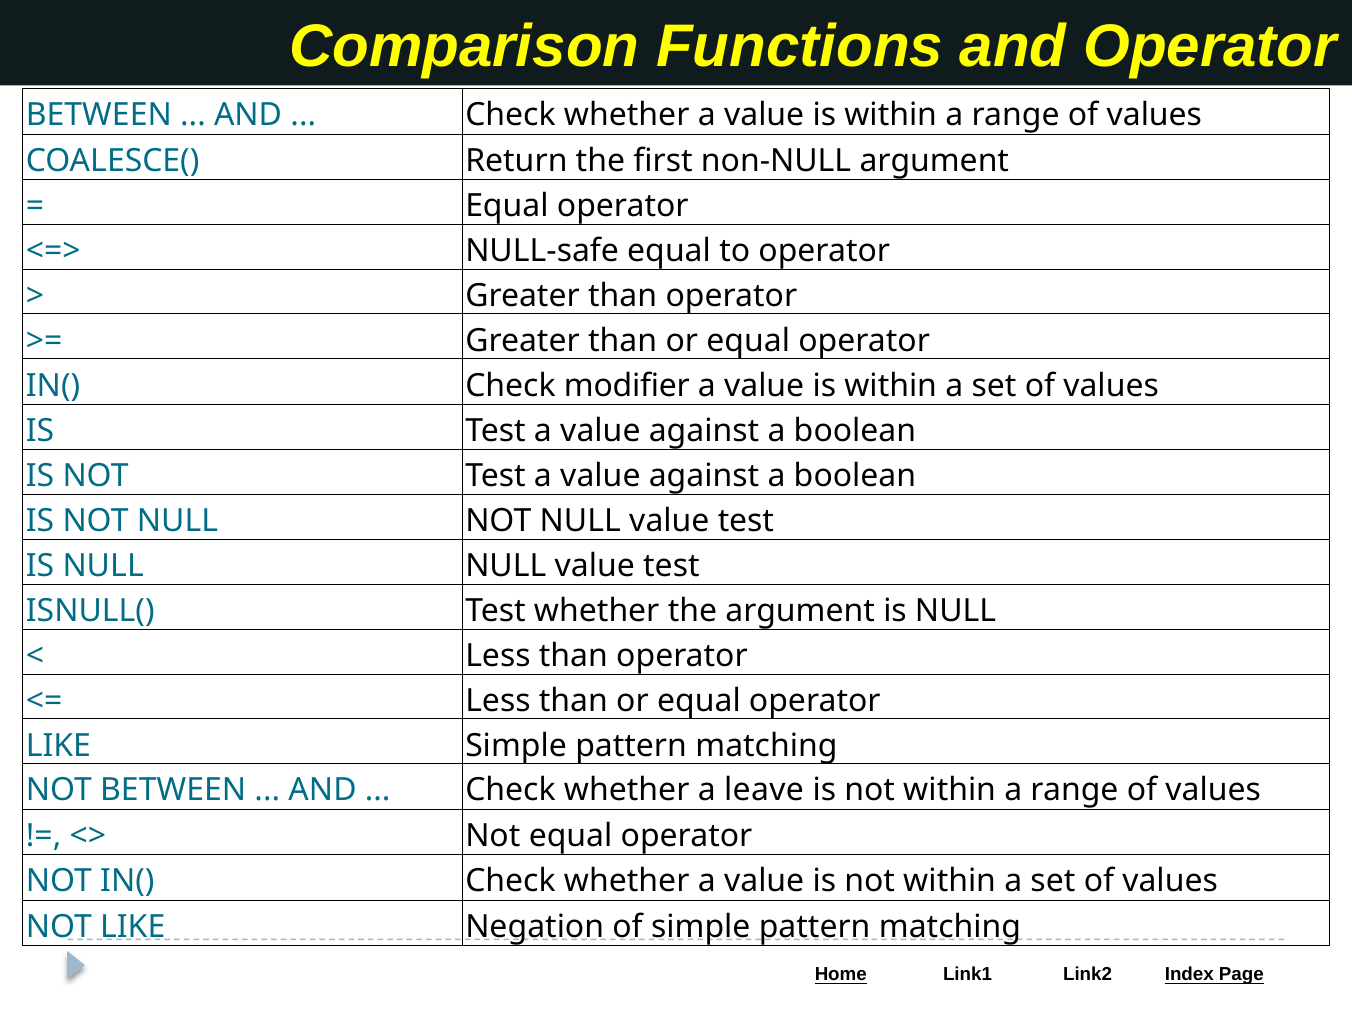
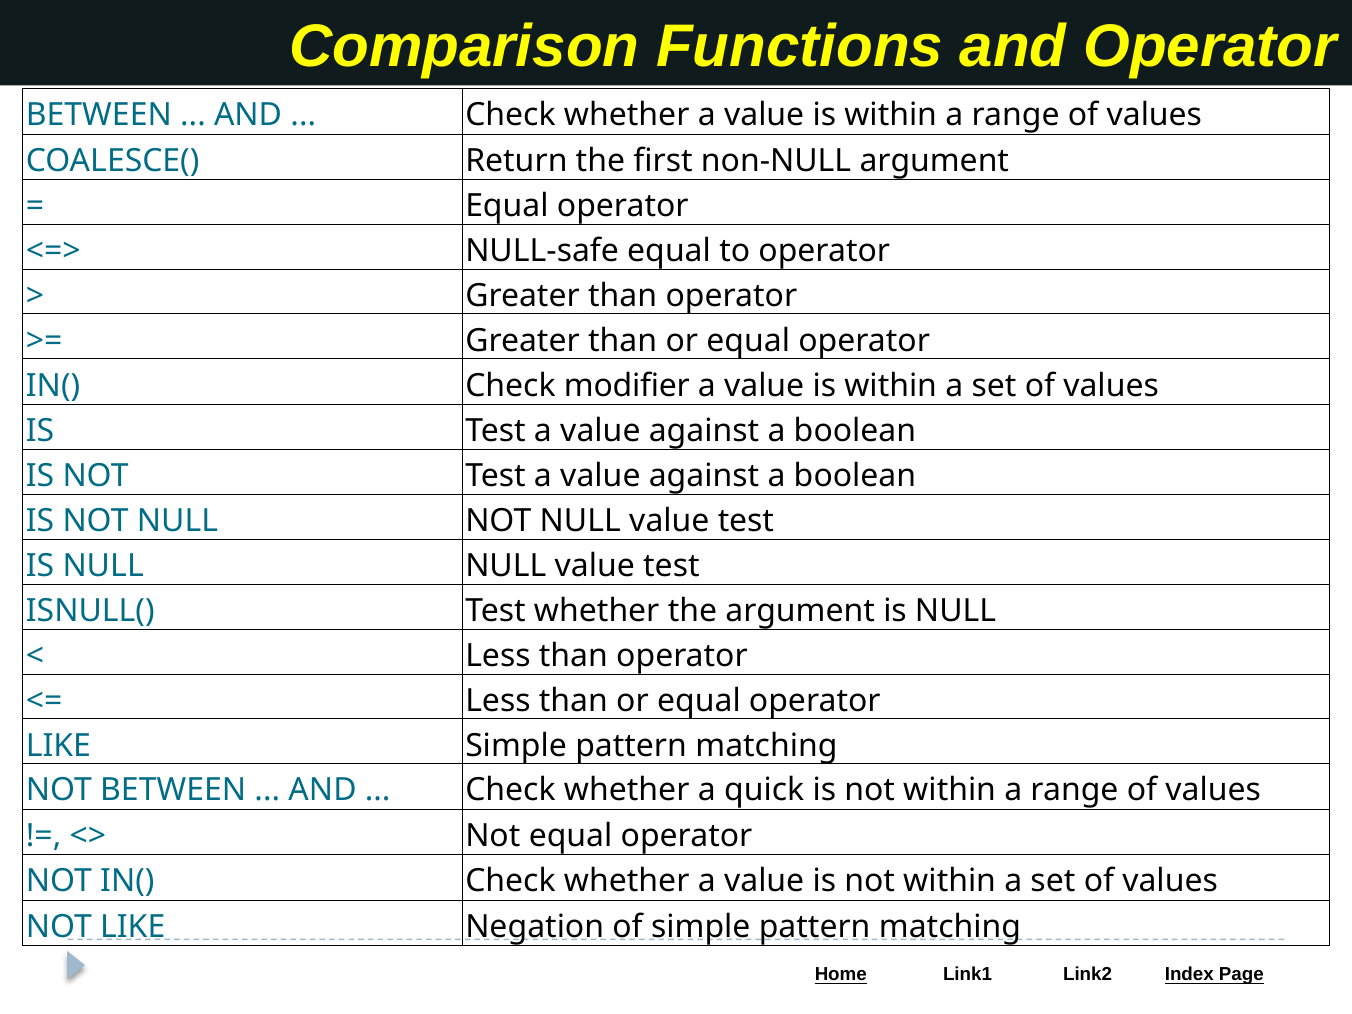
leave: leave -> quick
